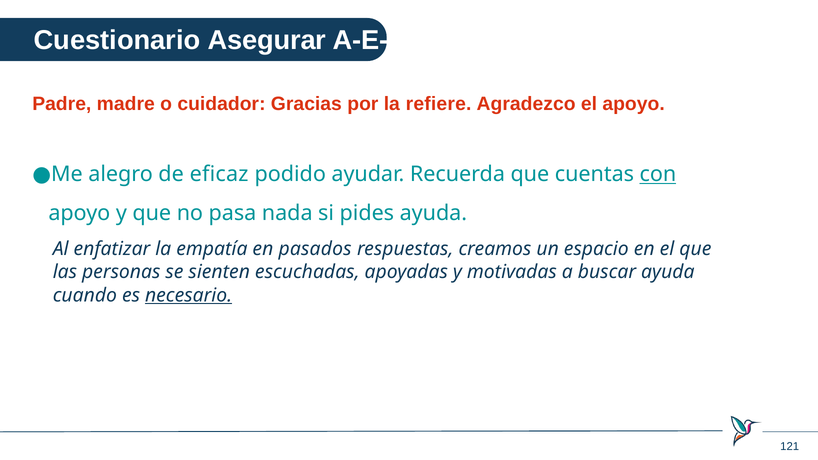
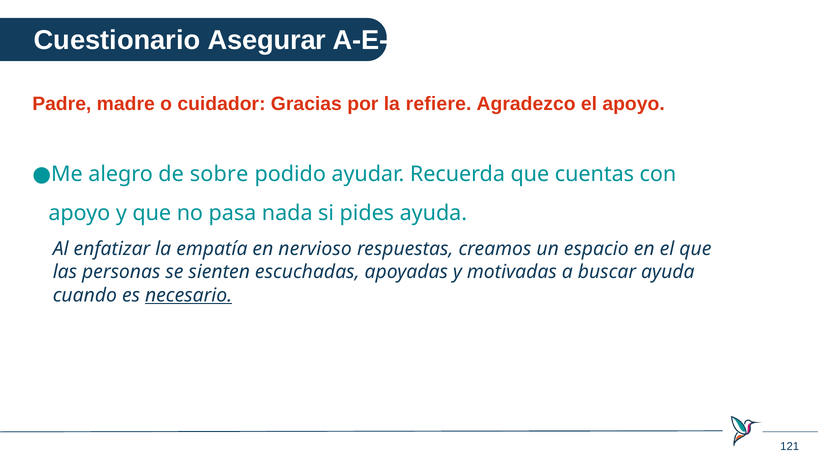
eficaz: eficaz -> sobre
con underline: present -> none
pasados: pasados -> nervioso
